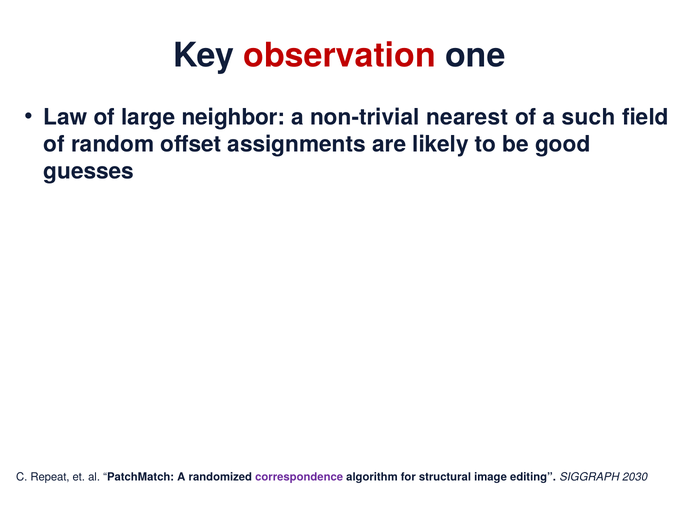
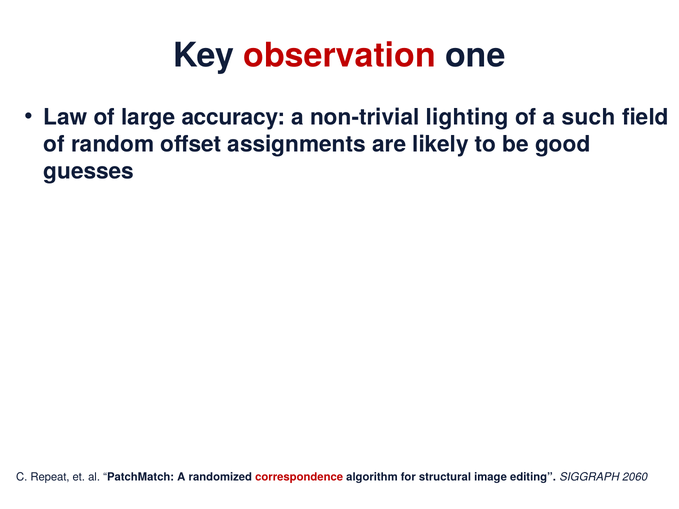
neighbor: neighbor -> accuracy
nearest: nearest -> lighting
correspondence colour: purple -> red
2030: 2030 -> 2060
